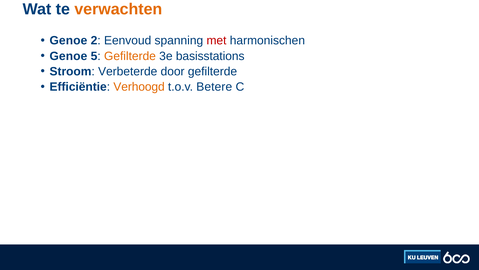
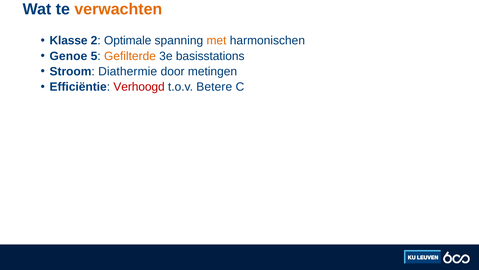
Genoe at (68, 41): Genoe -> Klasse
Eenvoud: Eenvoud -> Optimale
met colour: red -> orange
Verbeterde: Verbeterde -> Diathermie
door gefilterde: gefilterde -> metingen
Verhoogd colour: orange -> red
